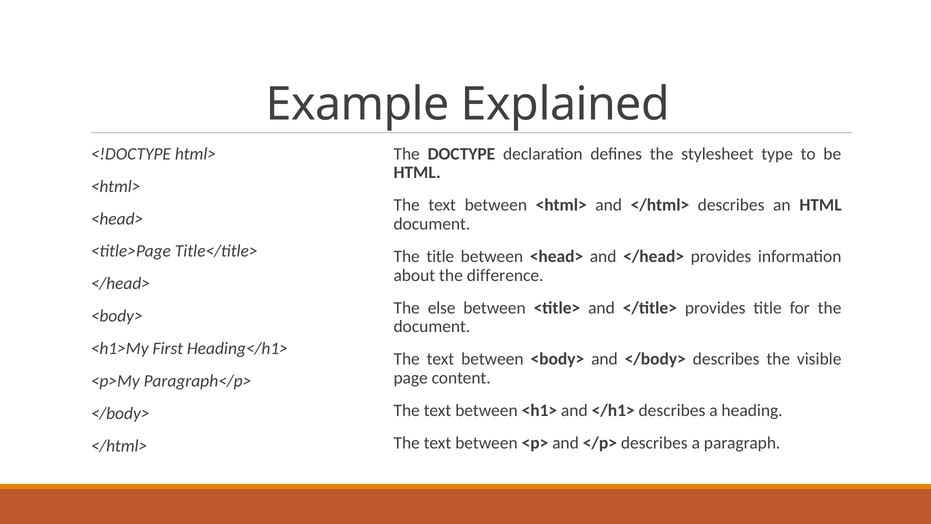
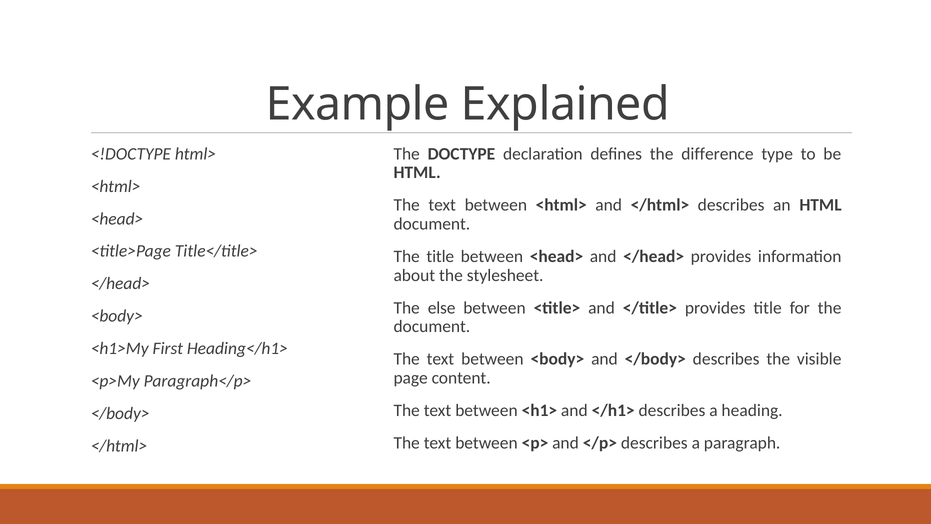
stylesheet: stylesheet -> difference
difference: difference -> stylesheet
